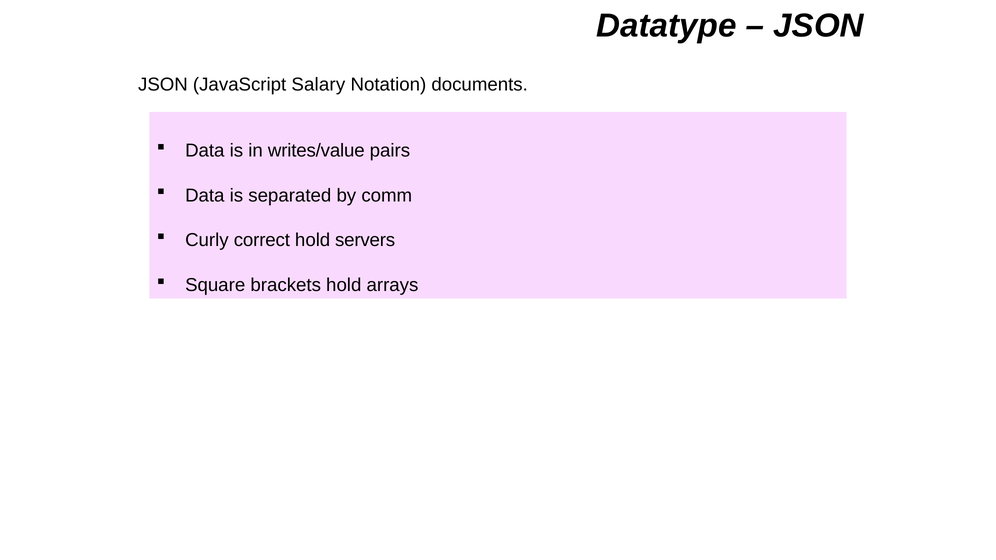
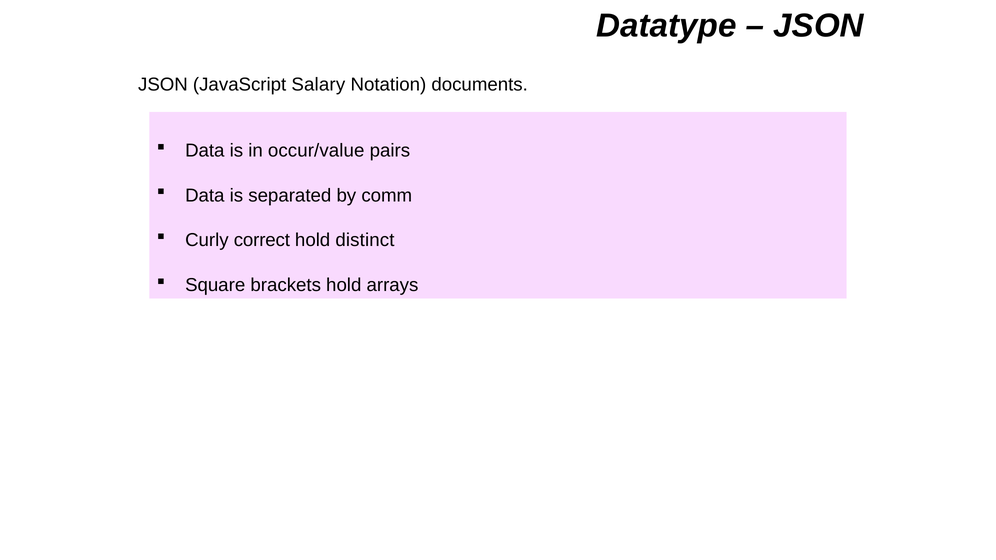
writes/value: writes/value -> occur/value
servers: servers -> distinct
